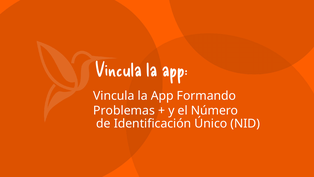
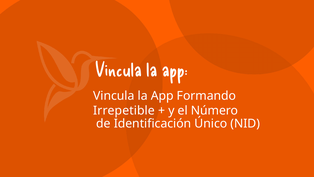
Problemas: Problemas -> Irrepetible
